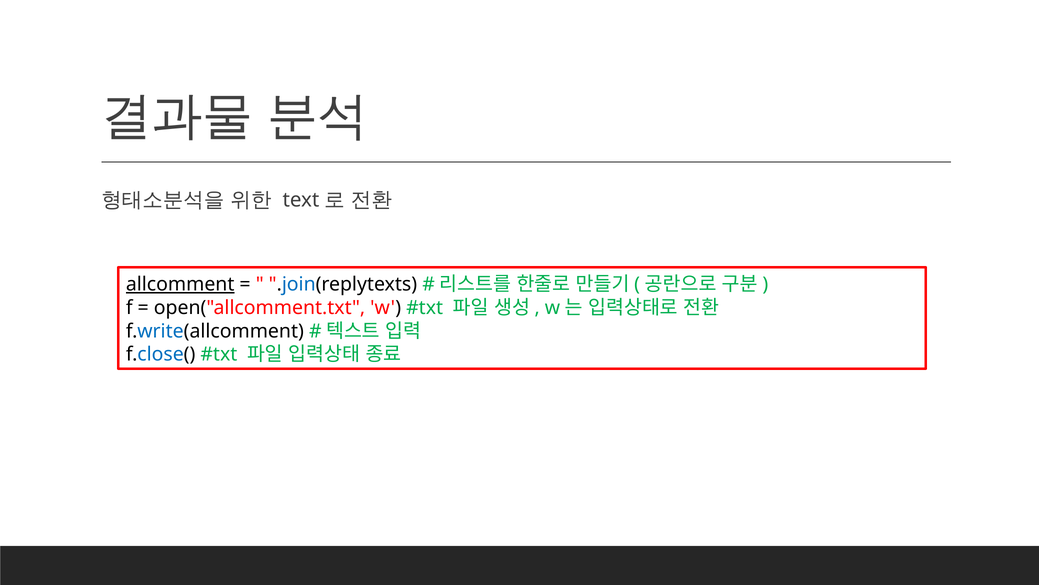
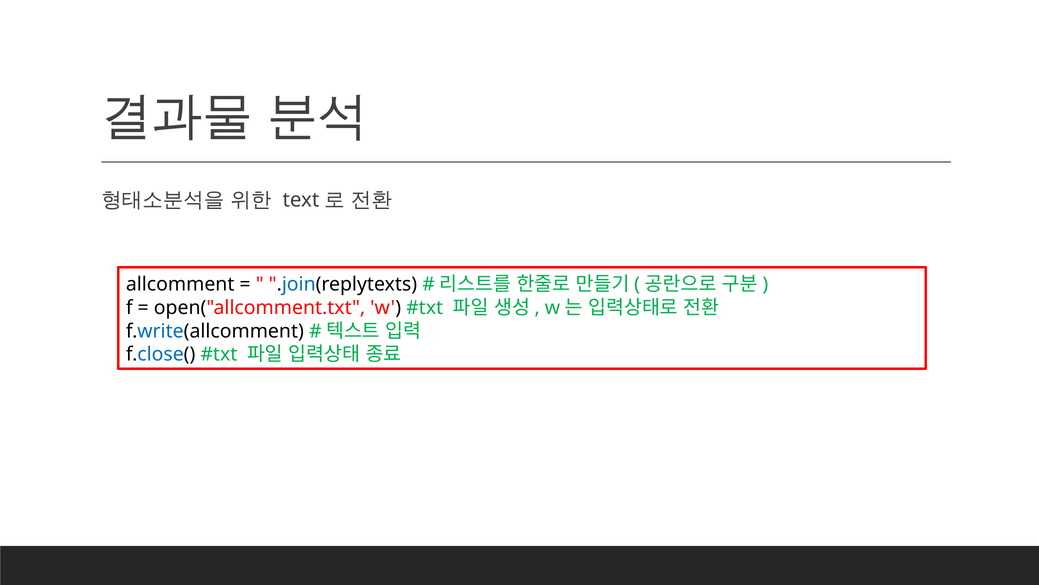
allcomment underline: present -> none
